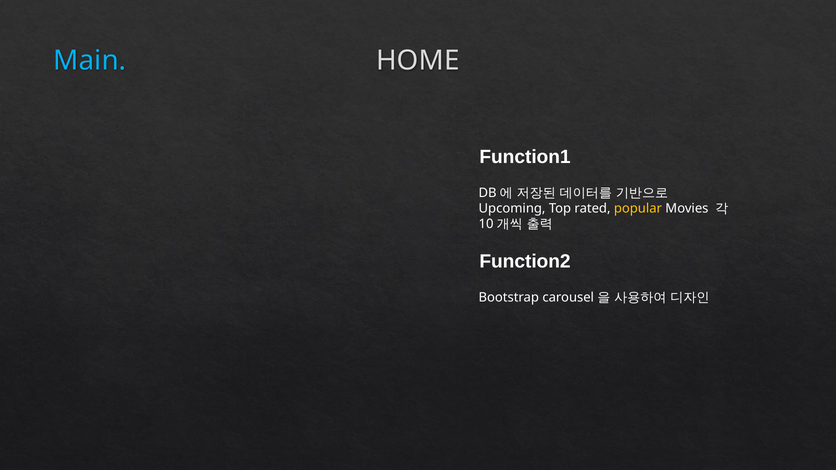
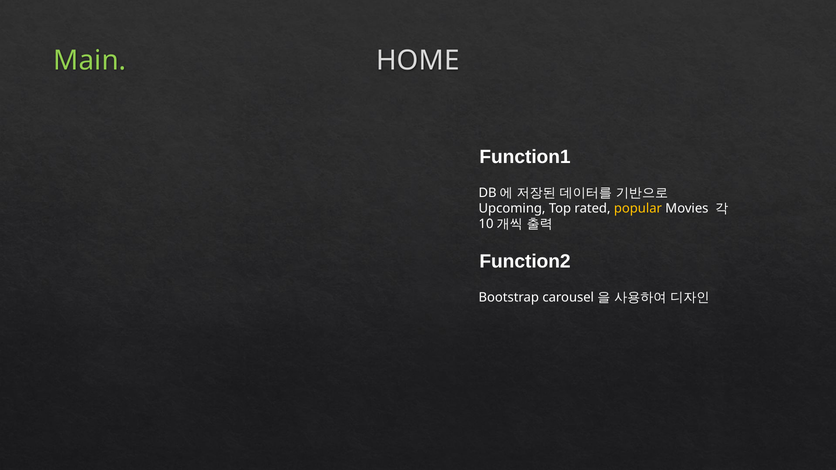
Main colour: light blue -> light green
